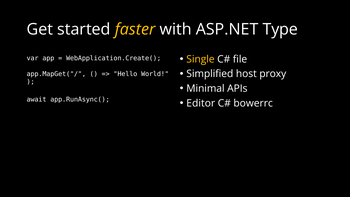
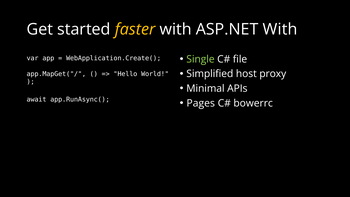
ASP.NET Type: Type -> With
Single colour: yellow -> light green
Editor: Editor -> Pages
